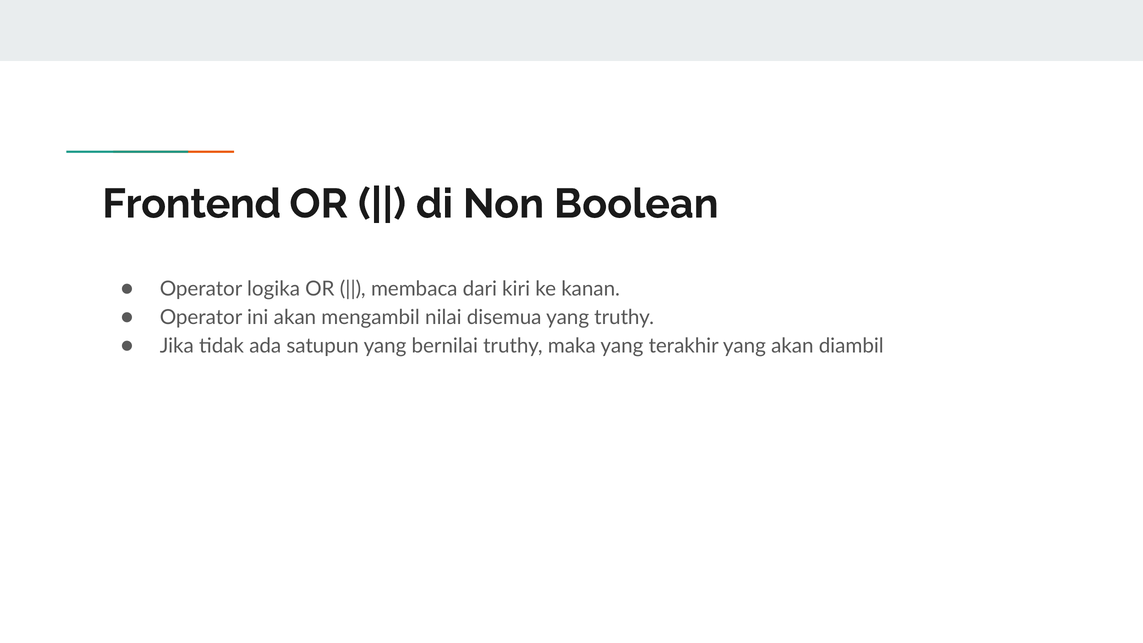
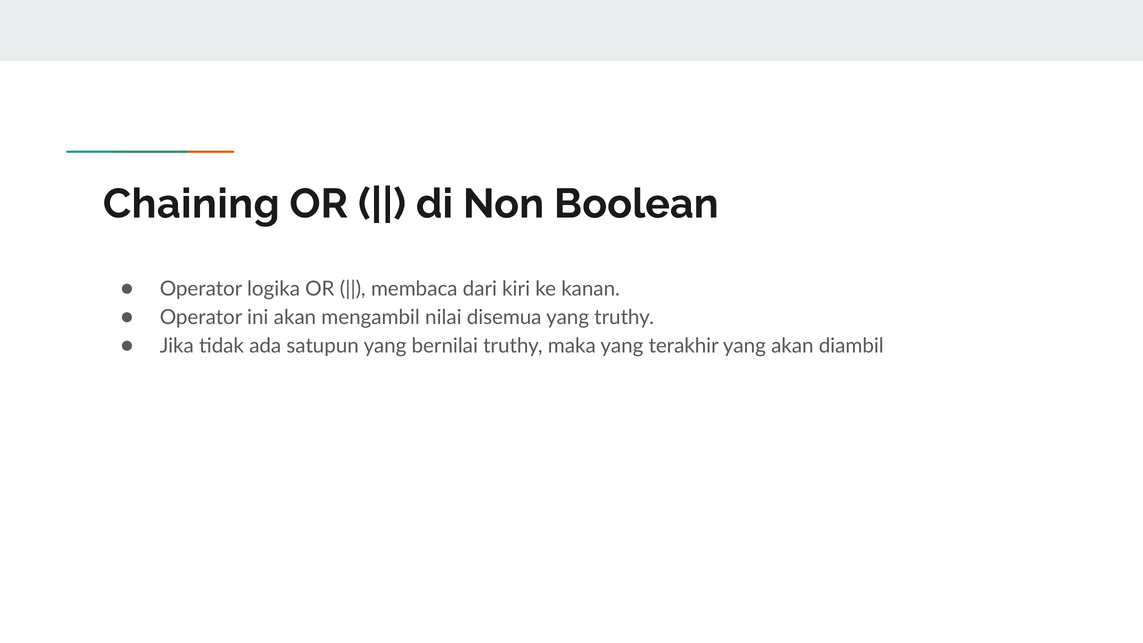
Frontend: Frontend -> Chaining
